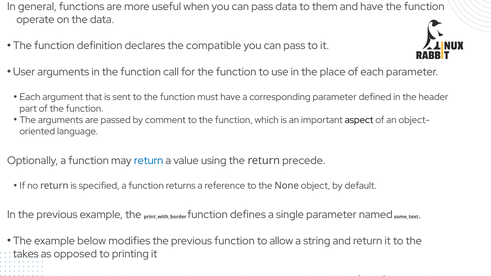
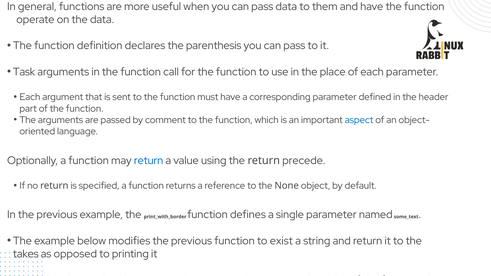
compatible: compatible -> parenthesis
User: User -> Task
aspect colour: black -> blue
allow: allow -> exist
